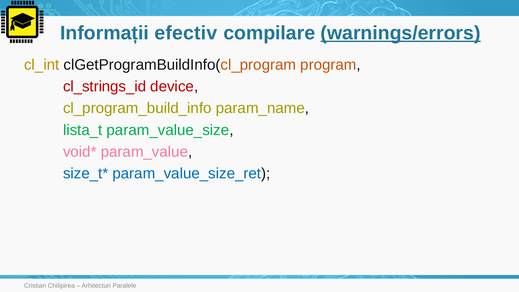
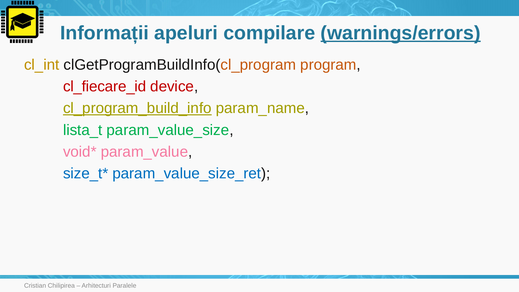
efectiv: efectiv -> apeluri
cl_strings_id: cl_strings_id -> cl_fiecare_id
cl_program_build_info underline: none -> present
